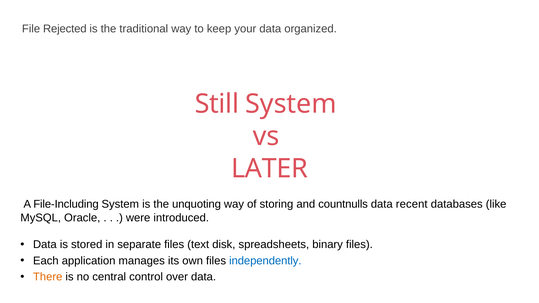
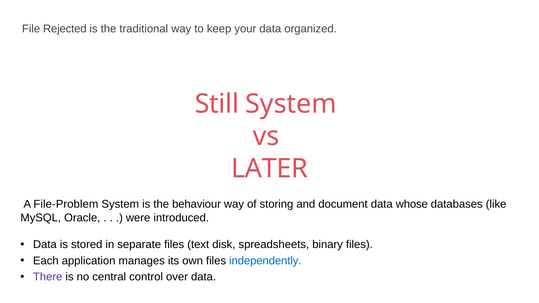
File-Including: File-Including -> File-Problem
unquoting: unquoting -> behaviour
countnulls: countnulls -> document
recent: recent -> whose
There colour: orange -> purple
